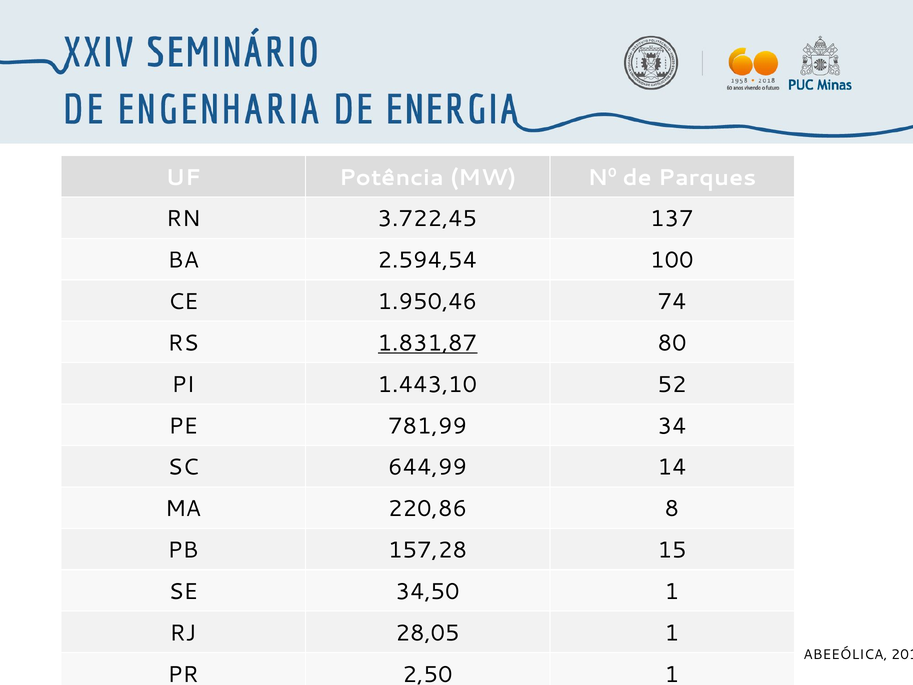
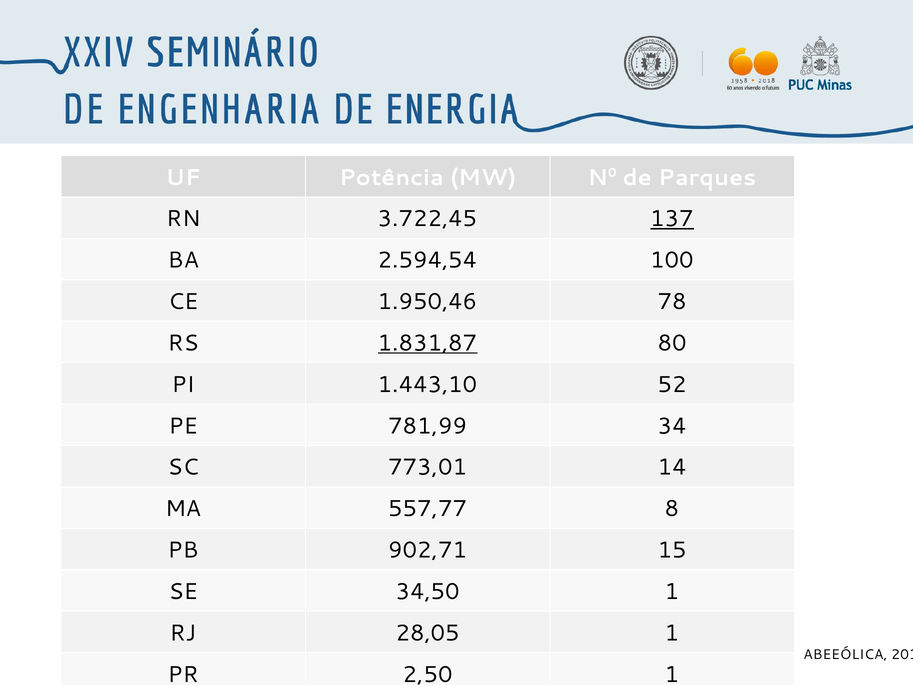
137 underline: none -> present
74: 74 -> 78
644,99: 644,99 -> 773,01
220,86: 220,86 -> 557,77
157,28: 157,28 -> 902,71
